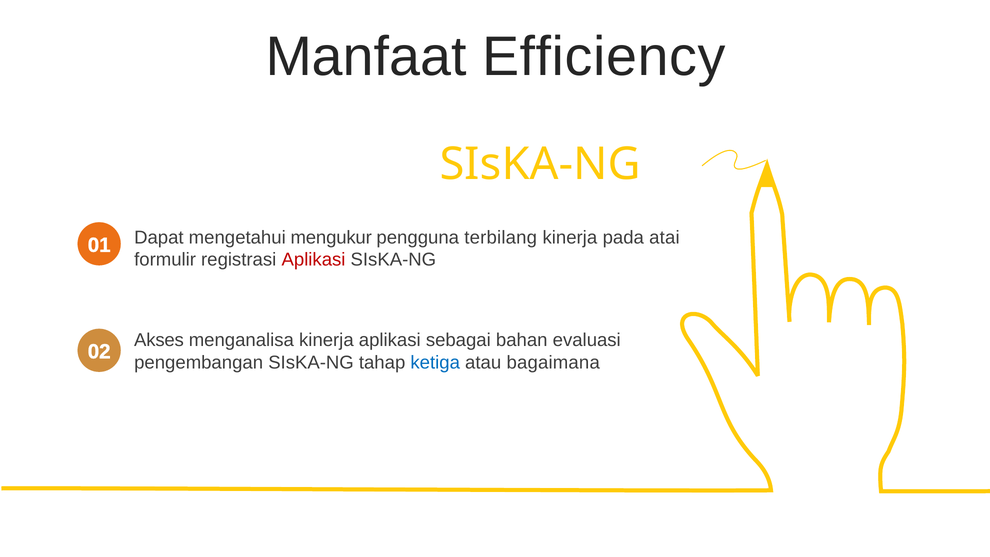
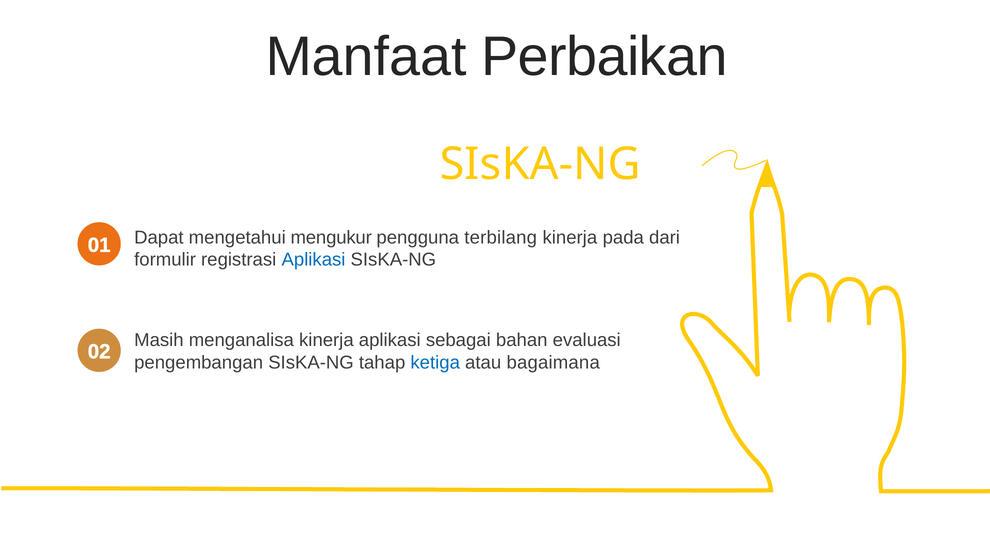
Efficiency: Efficiency -> Perbaikan
atai: atai -> dari
Aplikasi at (314, 260) colour: red -> blue
Akses: Akses -> Masih
